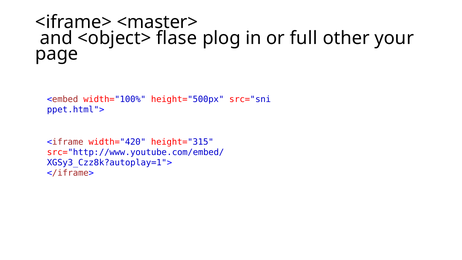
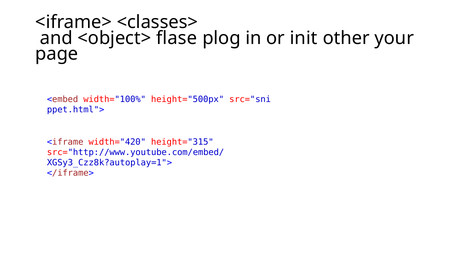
<master>: <master> -> <classes>
full: full -> init
